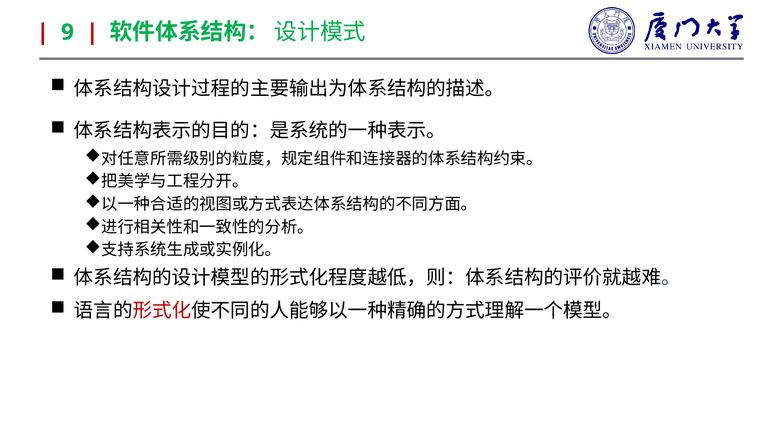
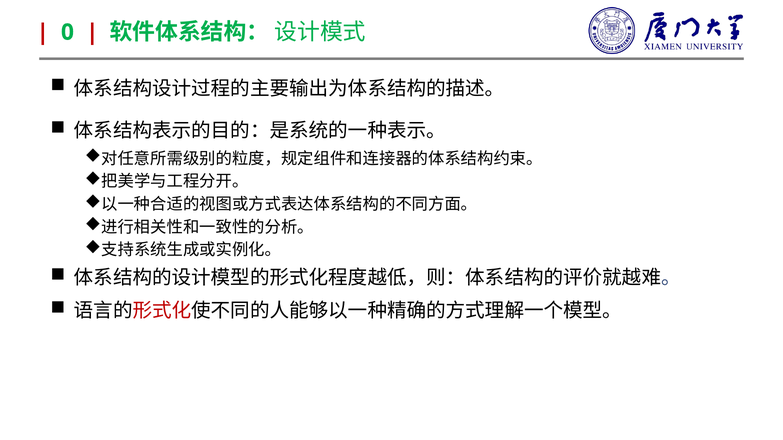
9: 9 -> 0
